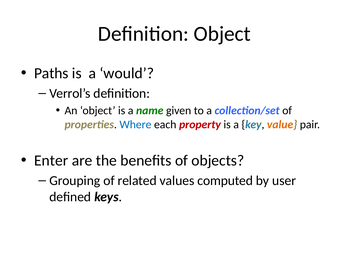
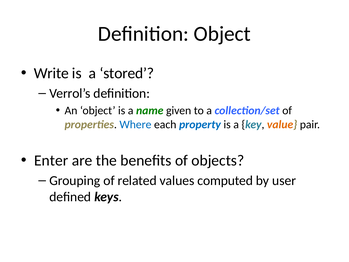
Paths: Paths -> Write
would: would -> stored
property colour: red -> blue
